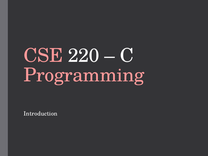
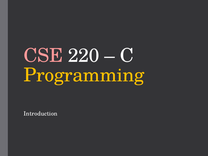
Programming colour: pink -> yellow
